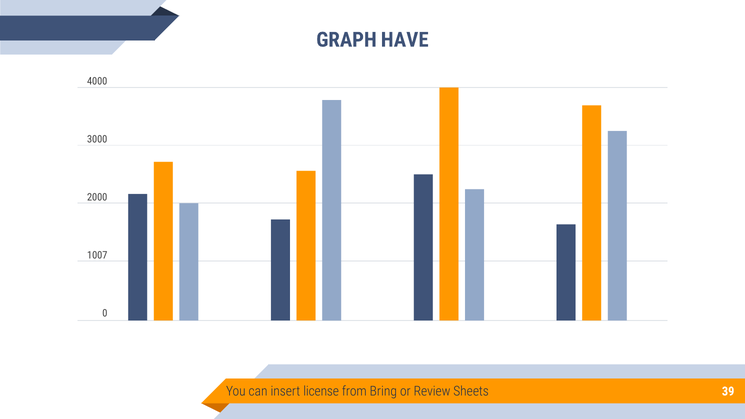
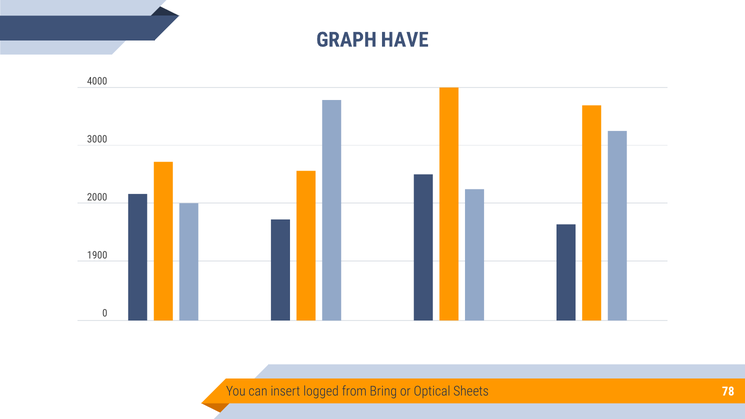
1007: 1007 -> 1900
license: license -> logged
Review: Review -> Optical
39: 39 -> 78
